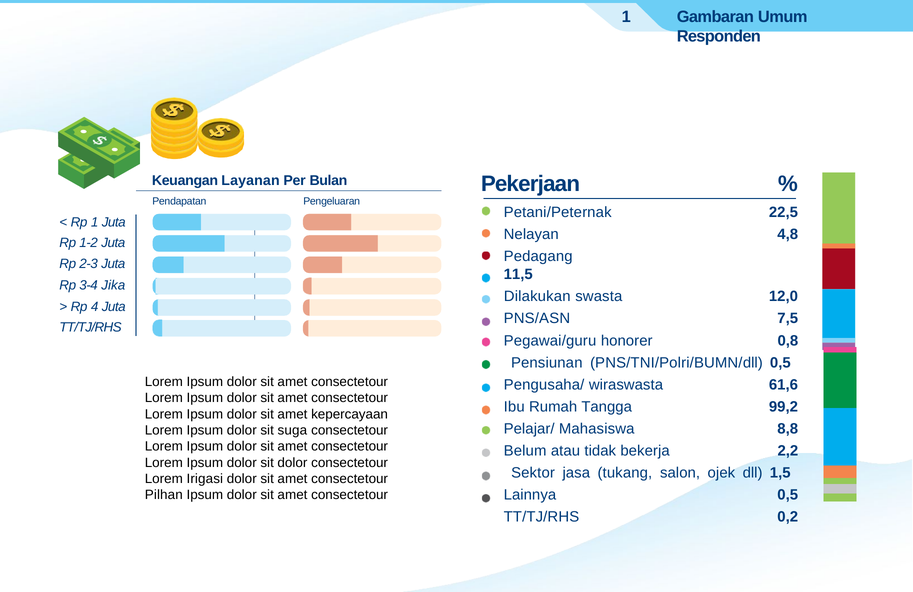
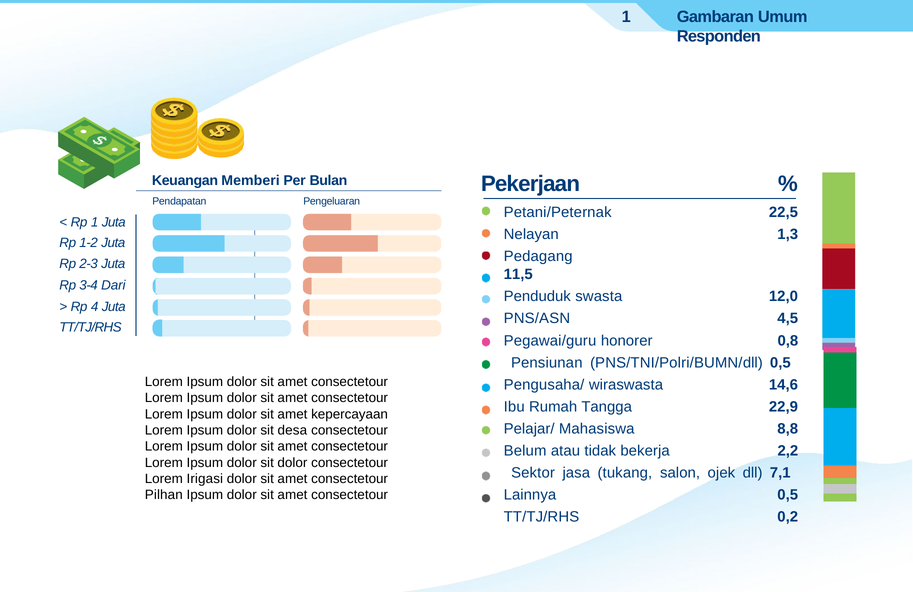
Layanan: Layanan -> Memberi
4,8: 4,8 -> 1,3
Jika: Jika -> Dari
Dilakukan: Dilakukan -> Penduduk
7,5: 7,5 -> 4,5
61,6: 61,6 -> 14,6
99,2: 99,2 -> 22,9
suga: suga -> desa
1,5: 1,5 -> 7,1
